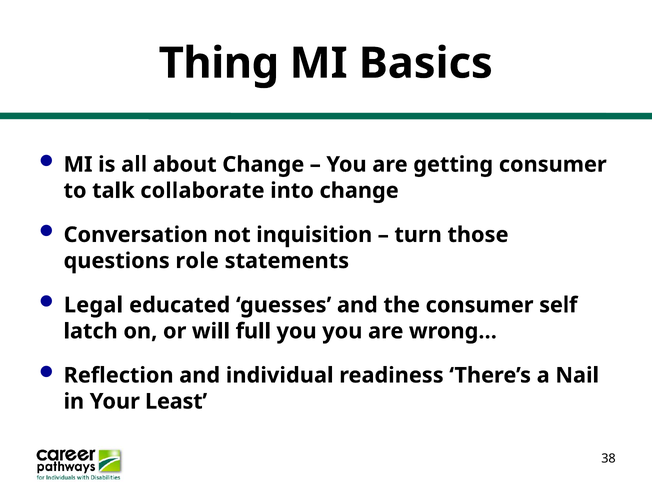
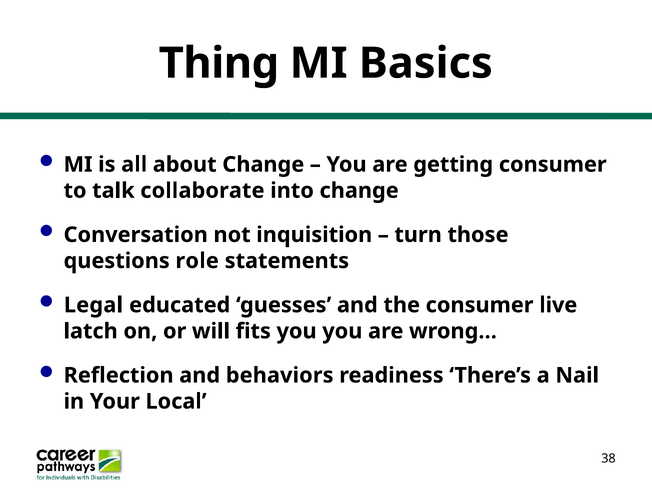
self: self -> live
full: full -> fits
individual: individual -> behaviors
Least: Least -> Local
